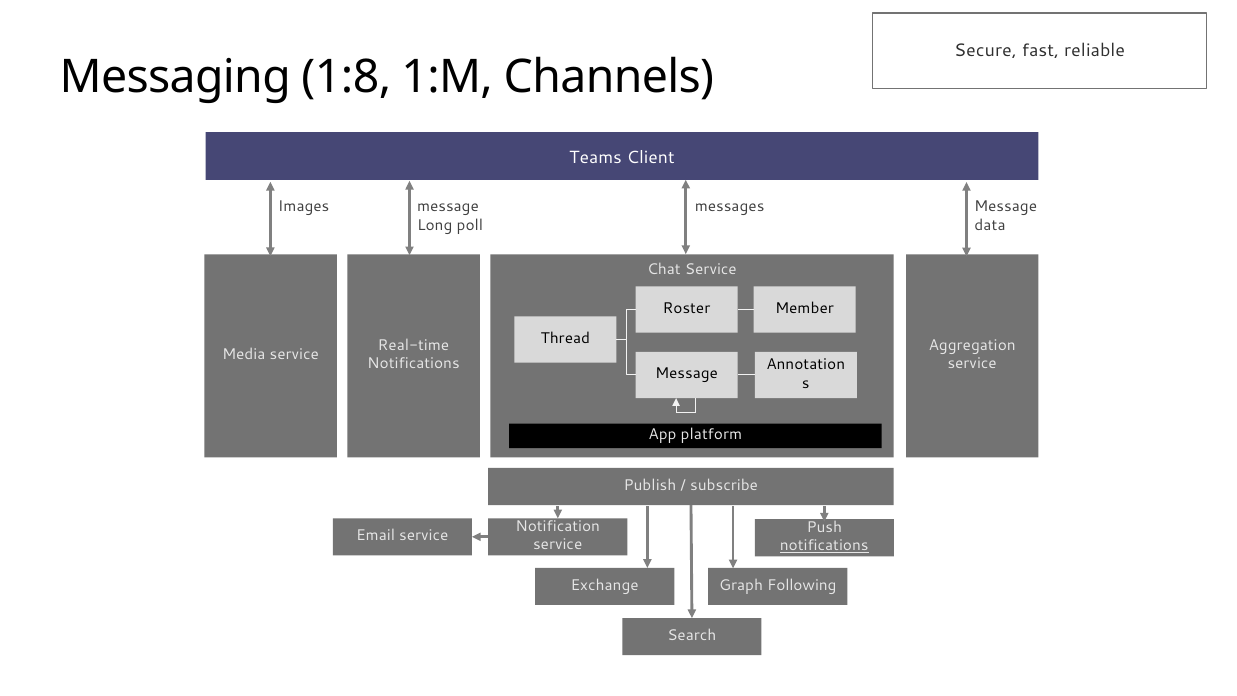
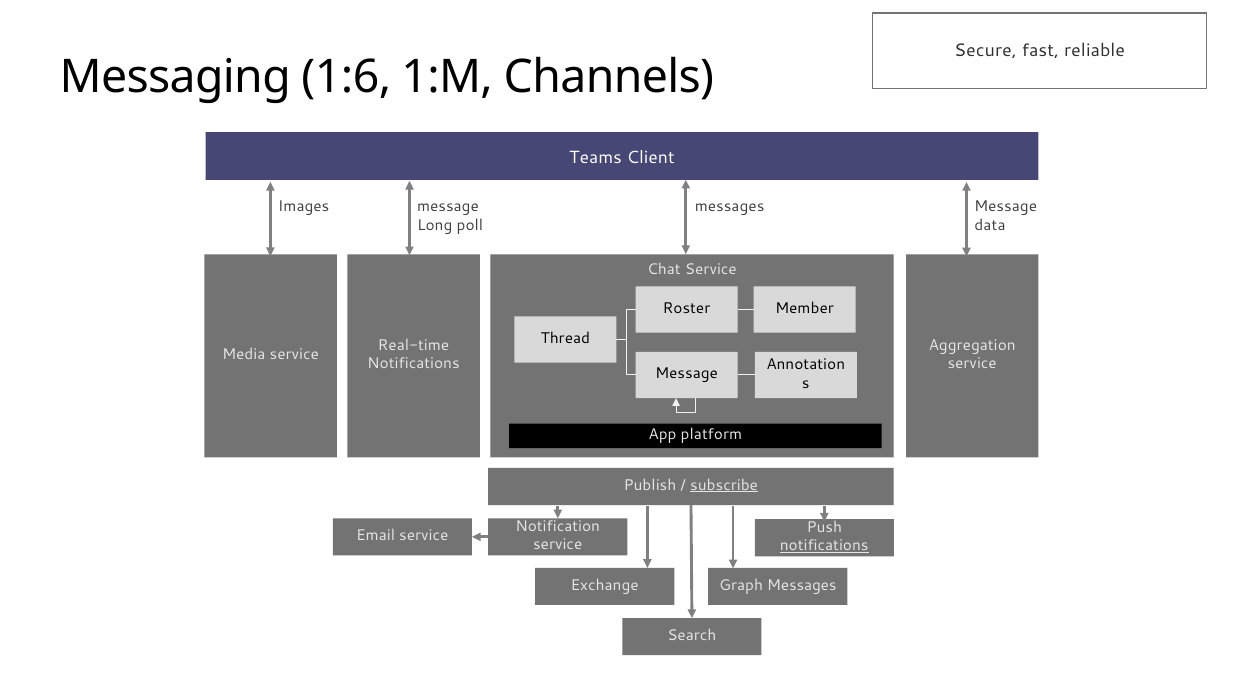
1:8: 1:8 -> 1:6
subscribe underline: none -> present
Graph Following: Following -> Messages
